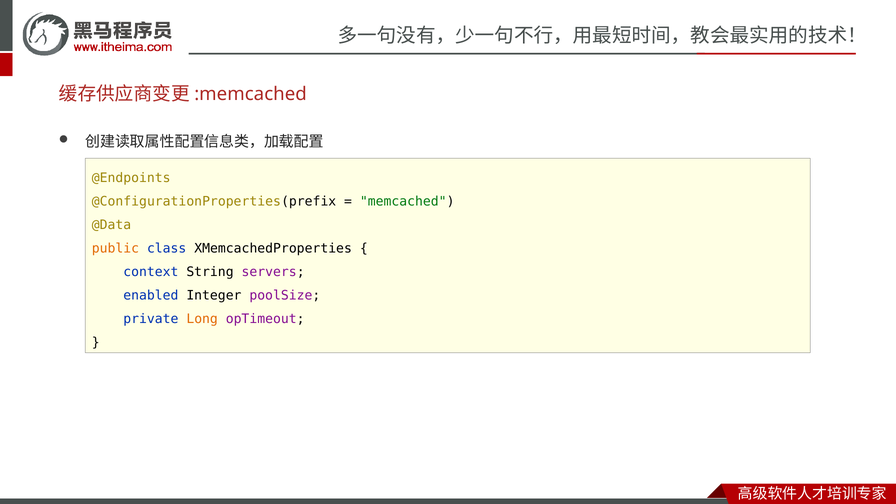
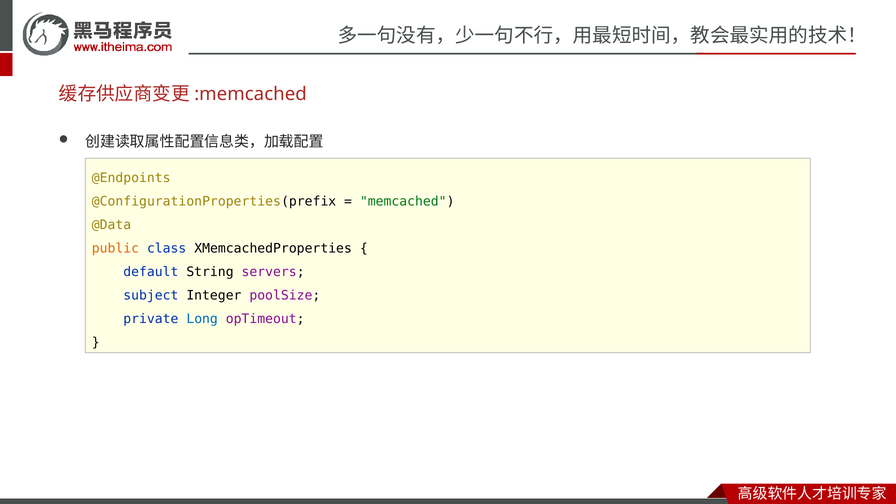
context: context -> default
enabled: enabled -> subject
Long colour: orange -> blue
